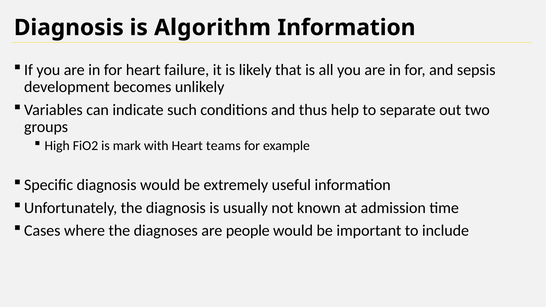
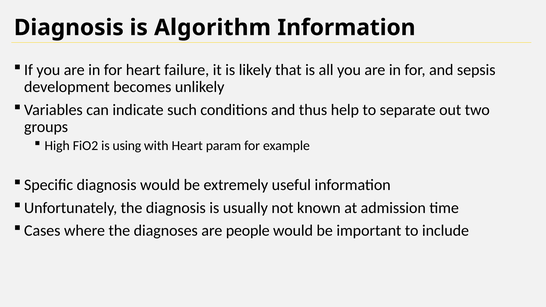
mark: mark -> using
teams: teams -> param
